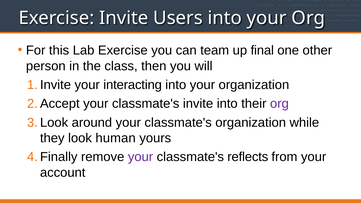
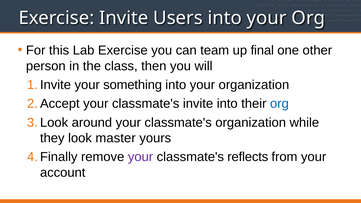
interacting: interacting -> something
org at (279, 104) colour: purple -> blue
human: human -> master
